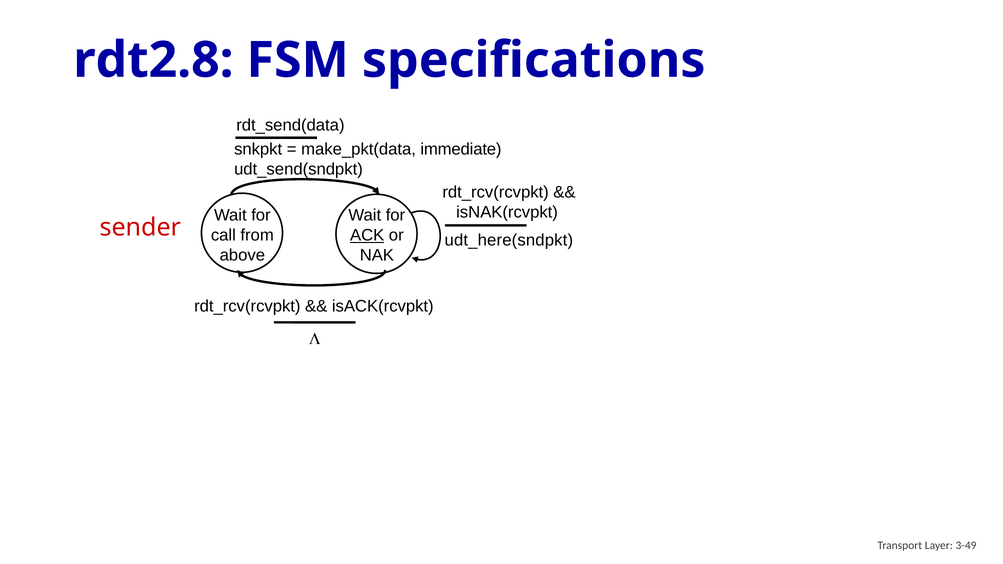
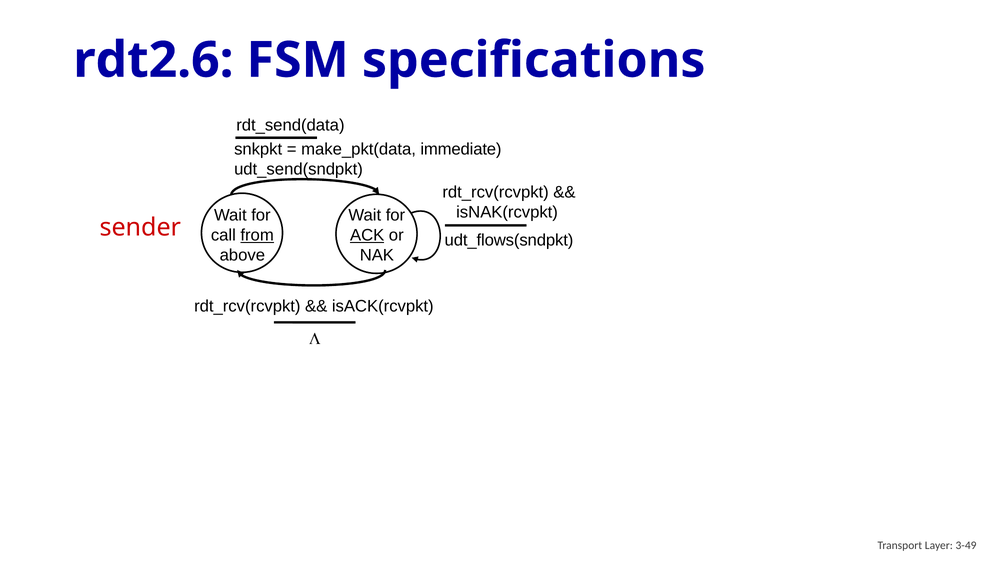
rdt2.8: rdt2.8 -> rdt2.6
from at (257, 235) underline: none -> present
udt_here(sndpkt: udt_here(sndpkt -> udt_flows(sndpkt
